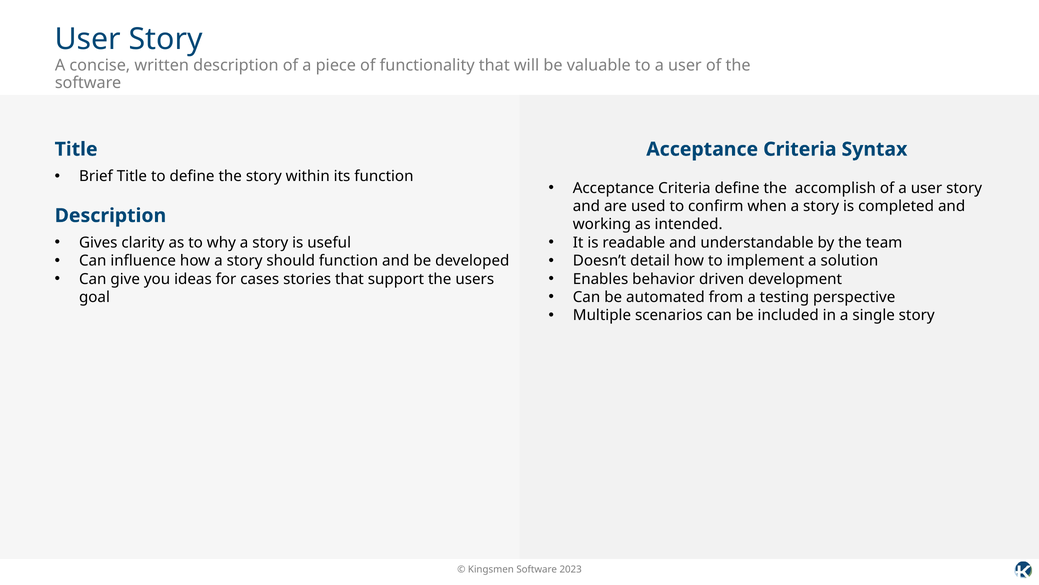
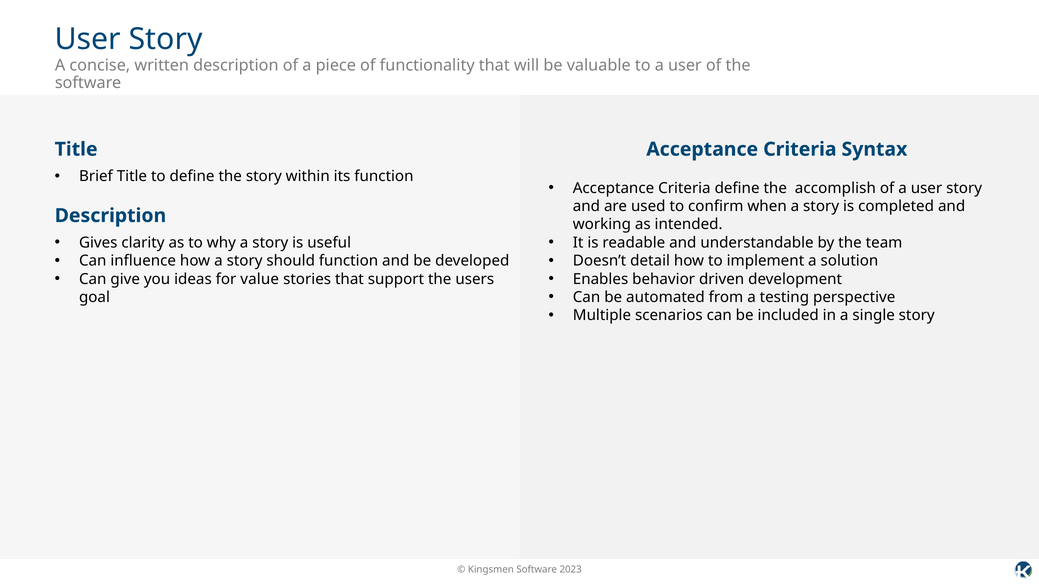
cases: cases -> value
